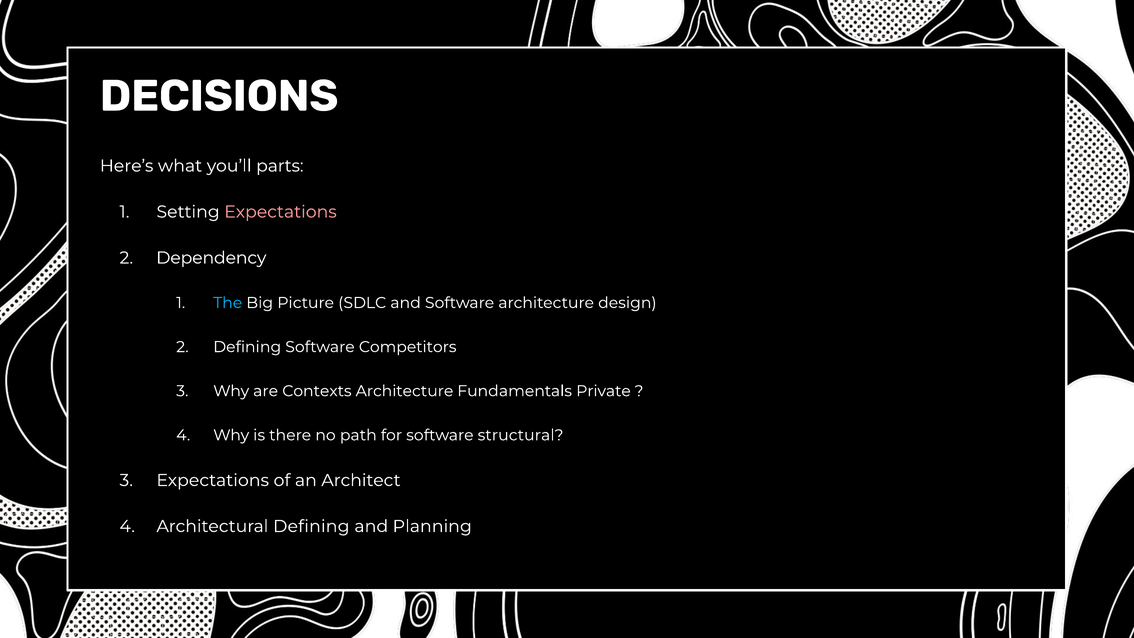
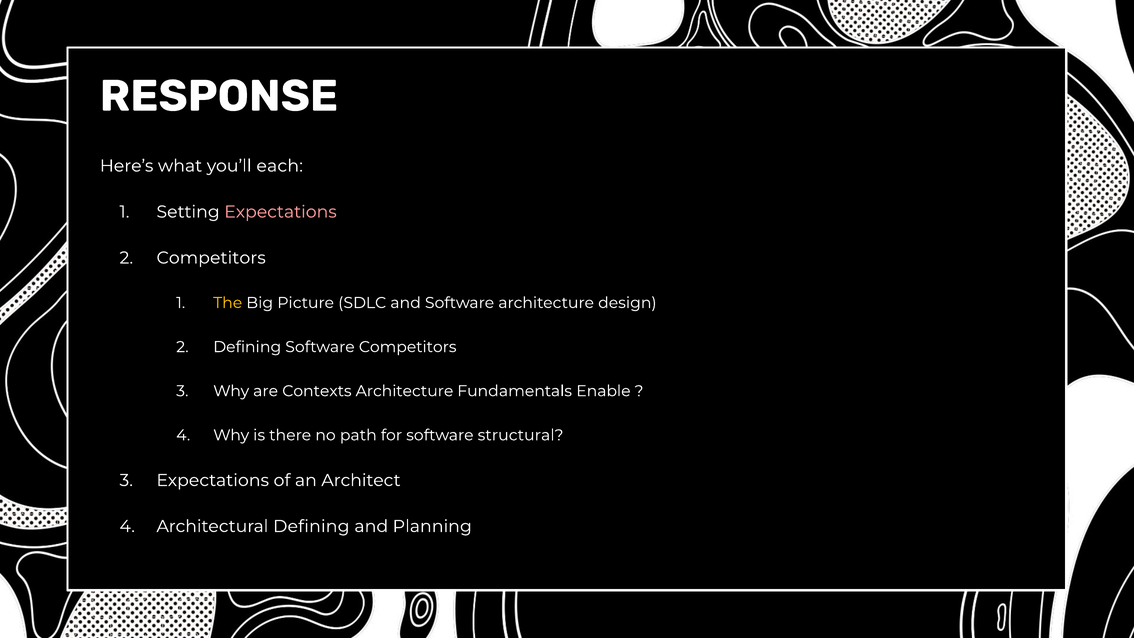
DECISIONS: DECISIONS -> RESPONSE
parts: parts -> each
Dependency at (211, 258): Dependency -> Competitors
The colour: light blue -> yellow
Private: Private -> Enable
